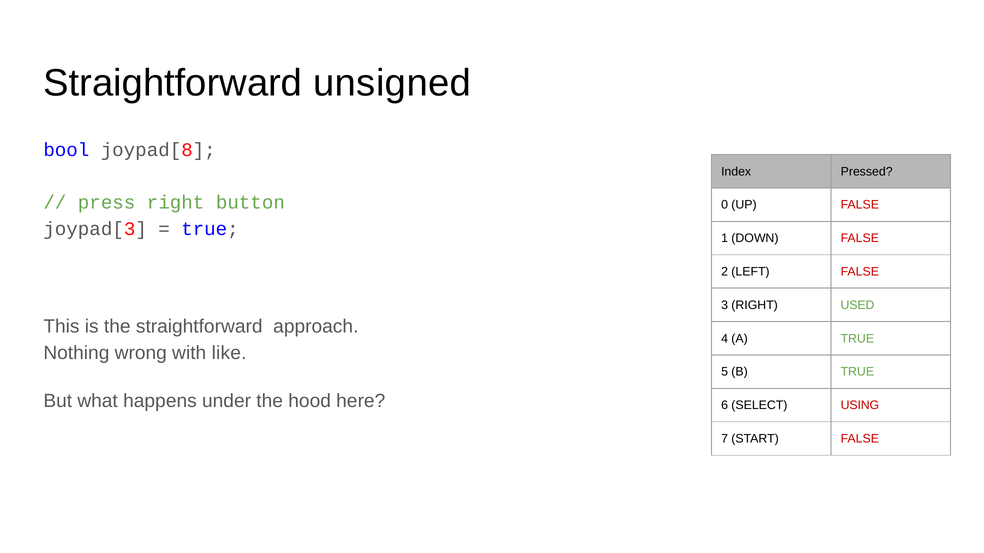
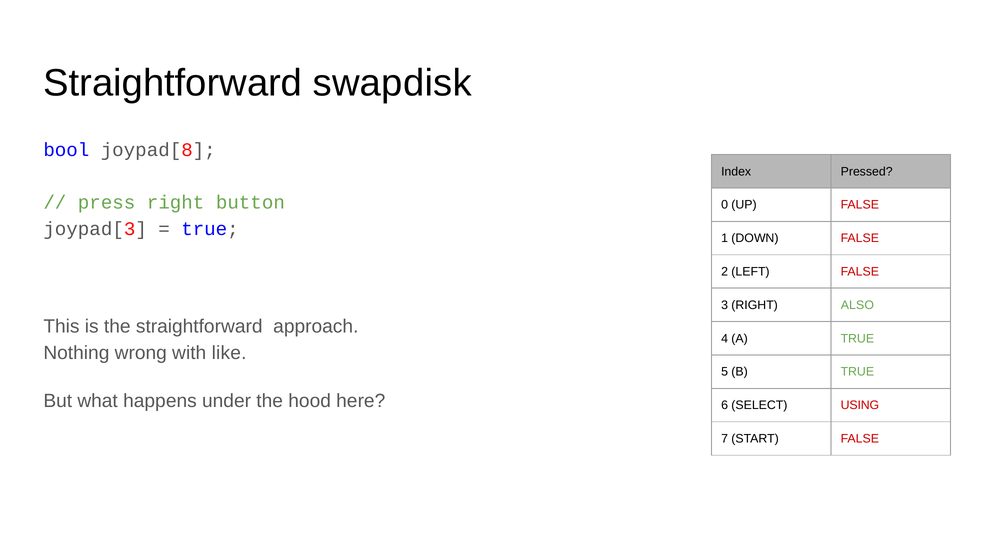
unsigned: unsigned -> swapdisk
USED: USED -> ALSO
